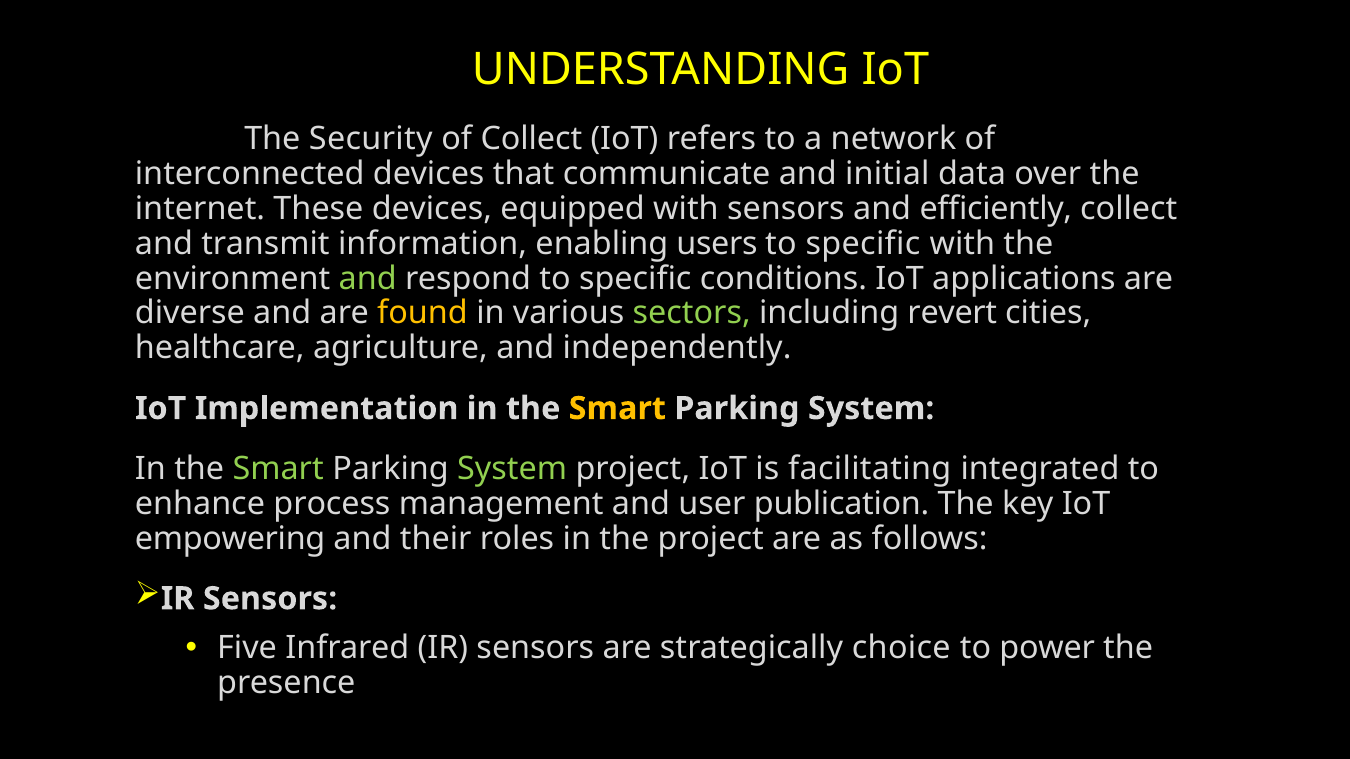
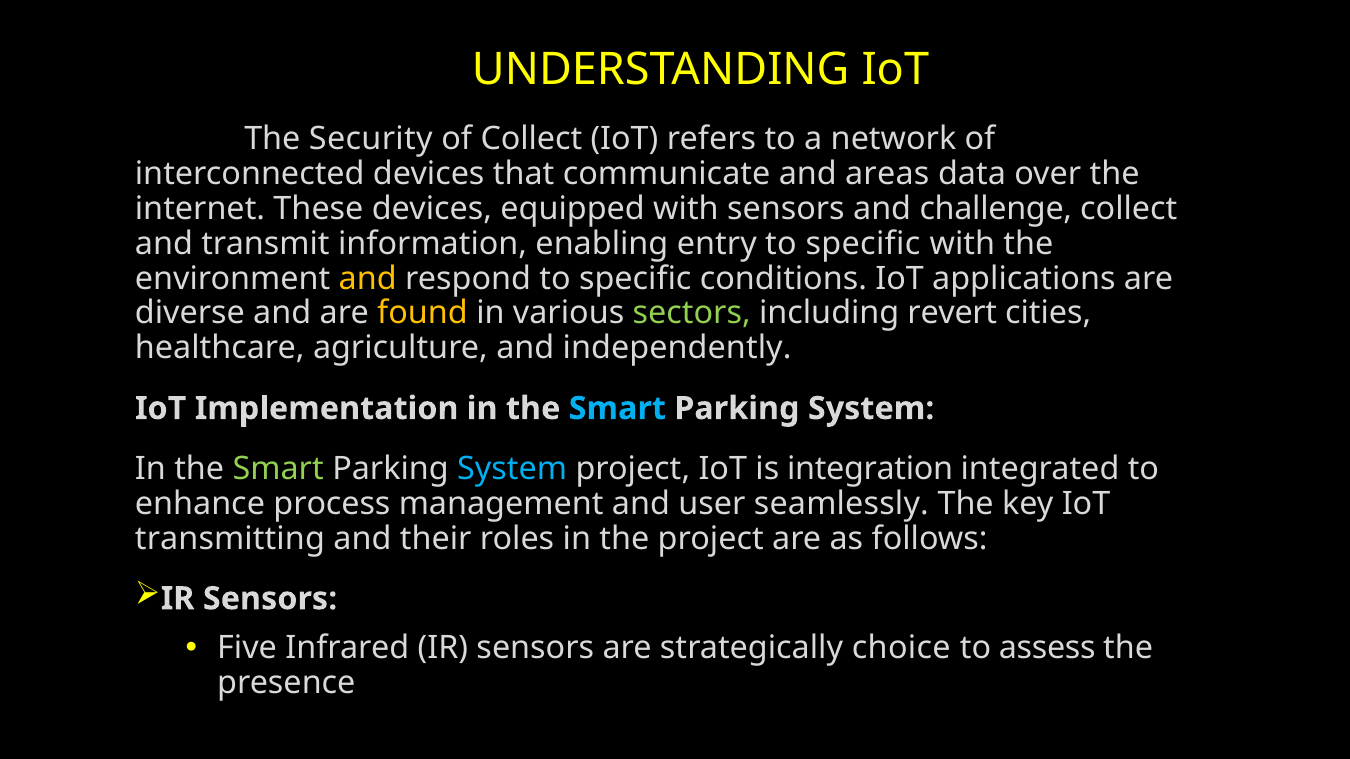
initial: initial -> areas
efficiently: efficiently -> challenge
users: users -> entry
and at (368, 279) colour: light green -> yellow
Smart at (617, 409) colour: yellow -> light blue
System at (512, 469) colour: light green -> light blue
facilitating: facilitating -> integration
publication: publication -> seamlessly
empowering: empowering -> transmitting
power: power -> assess
